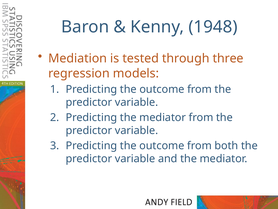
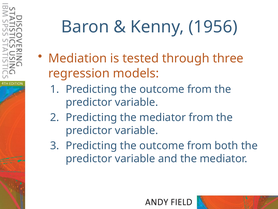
1948: 1948 -> 1956
